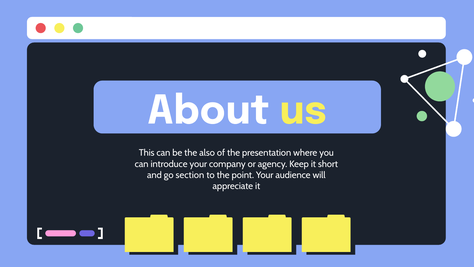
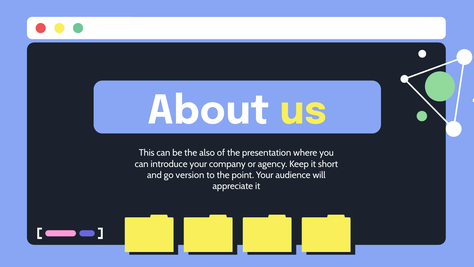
section: section -> version
